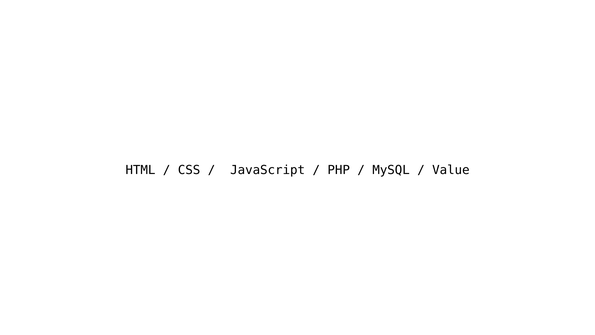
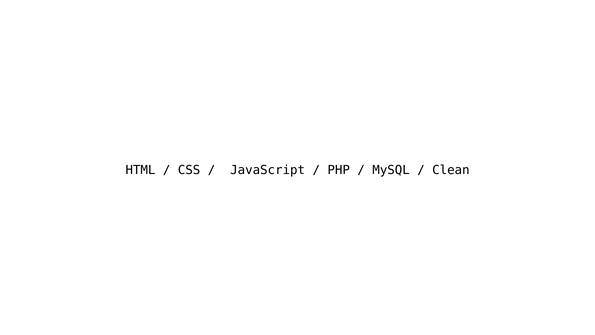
Value: Value -> Clean
